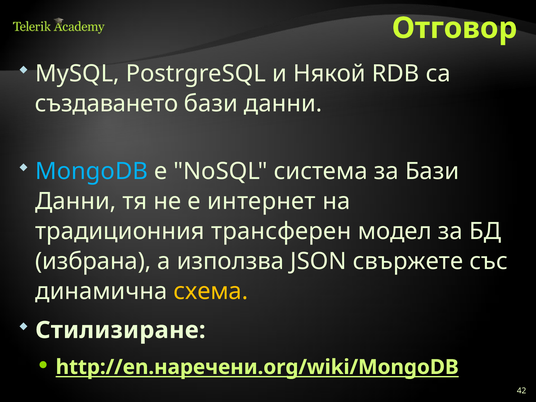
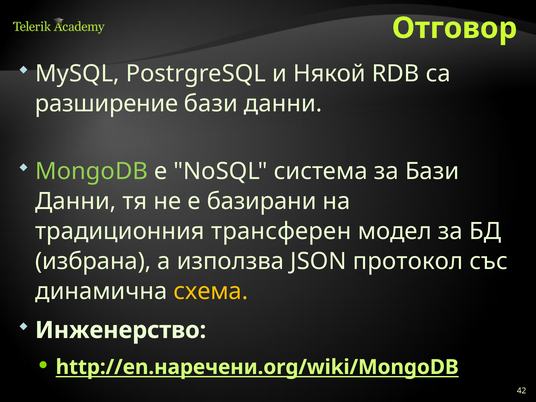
създаването: създаването -> разширение
MongoDB colour: light blue -> light green
интернет: интернет -> базирани
свържете: свържете -> протокол
Стилизиране: Стилизиране -> Инженерство
